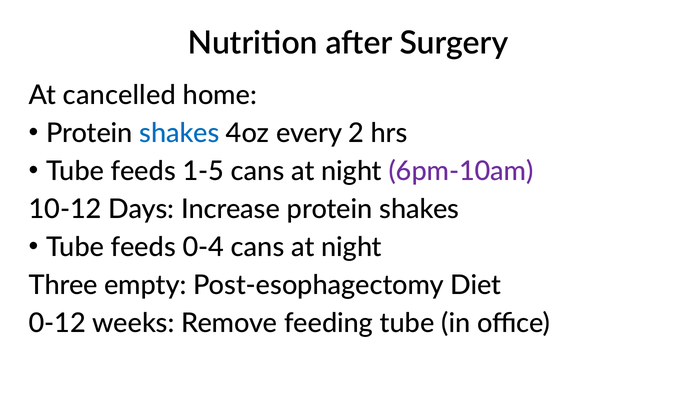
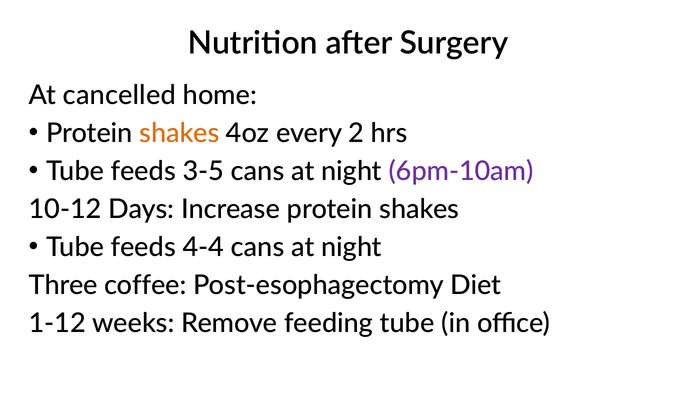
shakes at (179, 133) colour: blue -> orange
1-5: 1-5 -> 3-5
0-4: 0-4 -> 4-4
empty: empty -> coffee
0-12: 0-12 -> 1-12
